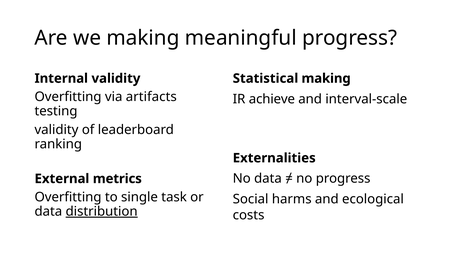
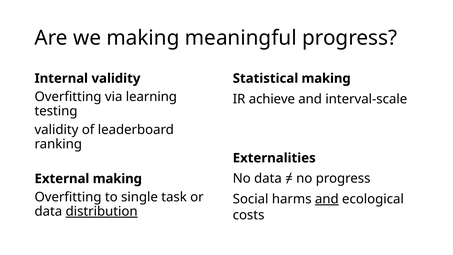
artifacts: artifacts -> learning
External metrics: metrics -> making
and at (327, 199) underline: none -> present
